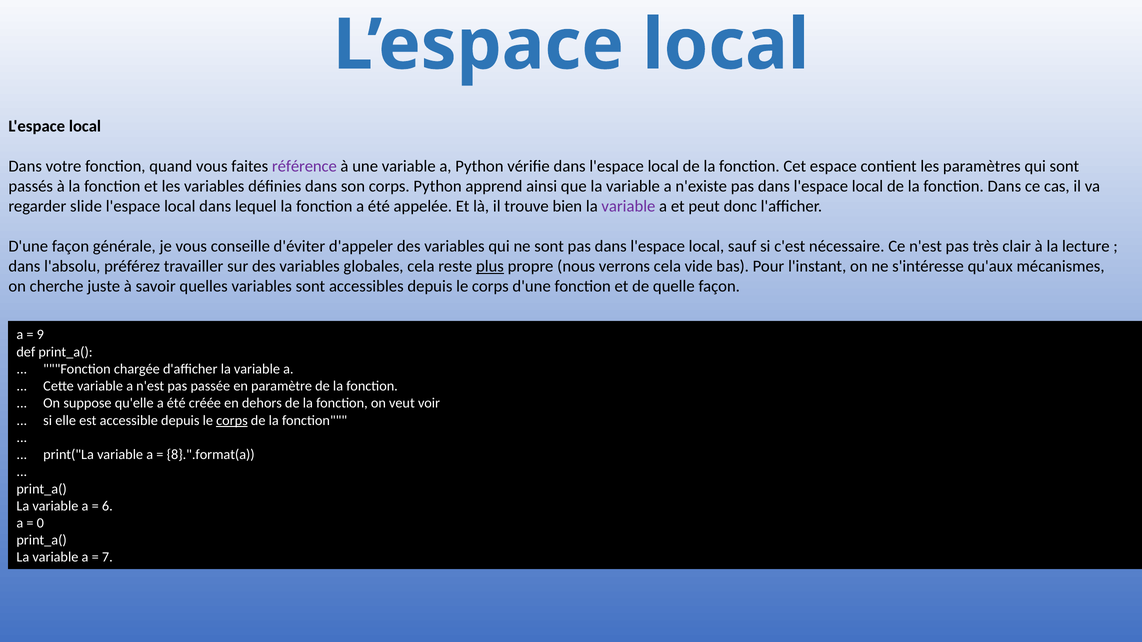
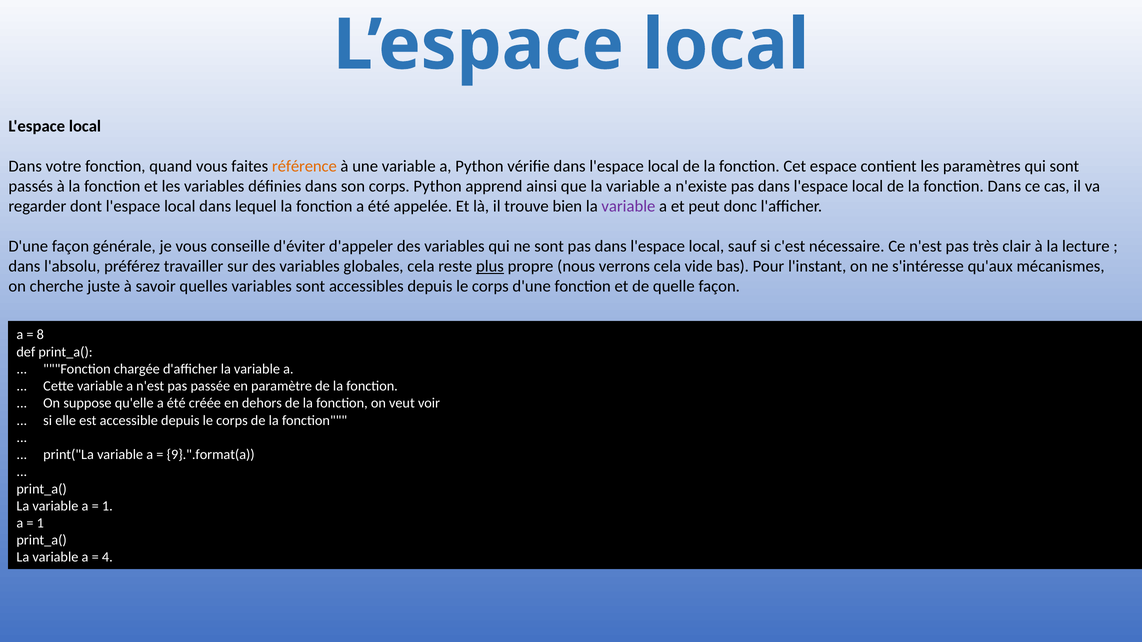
référence colour: purple -> orange
slide: slide -> dont
9: 9 -> 8
corps at (232, 421) underline: present -> none
8}.".format(a: 8}.".format(a -> 9}.".format(a
6 at (107, 506): 6 -> 1
0 at (40, 523): 0 -> 1
7: 7 -> 4
